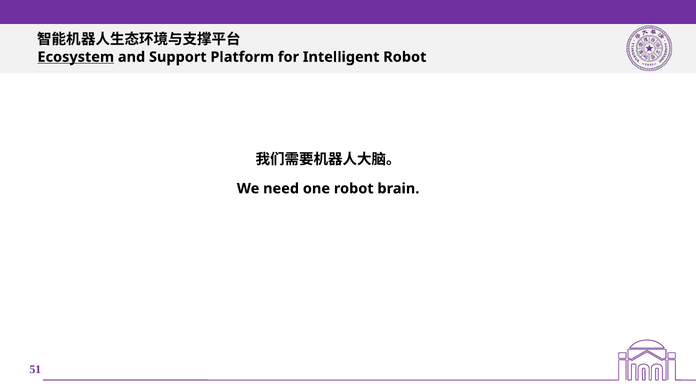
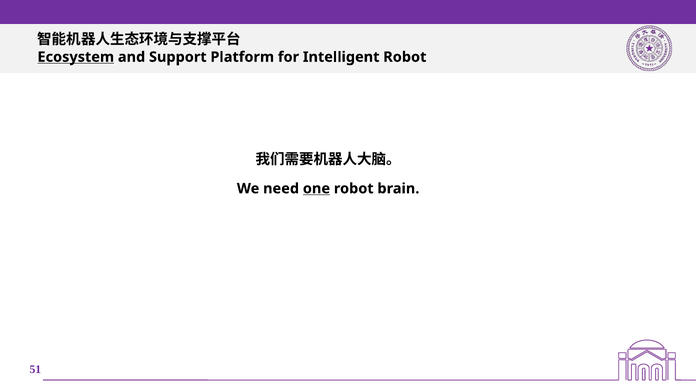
one underline: none -> present
